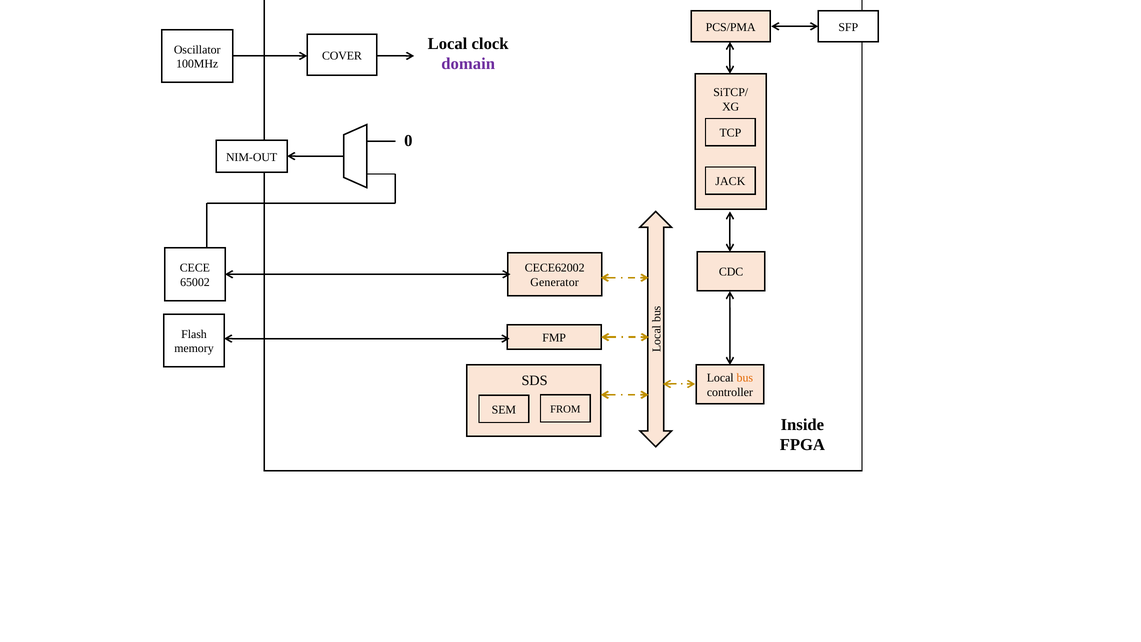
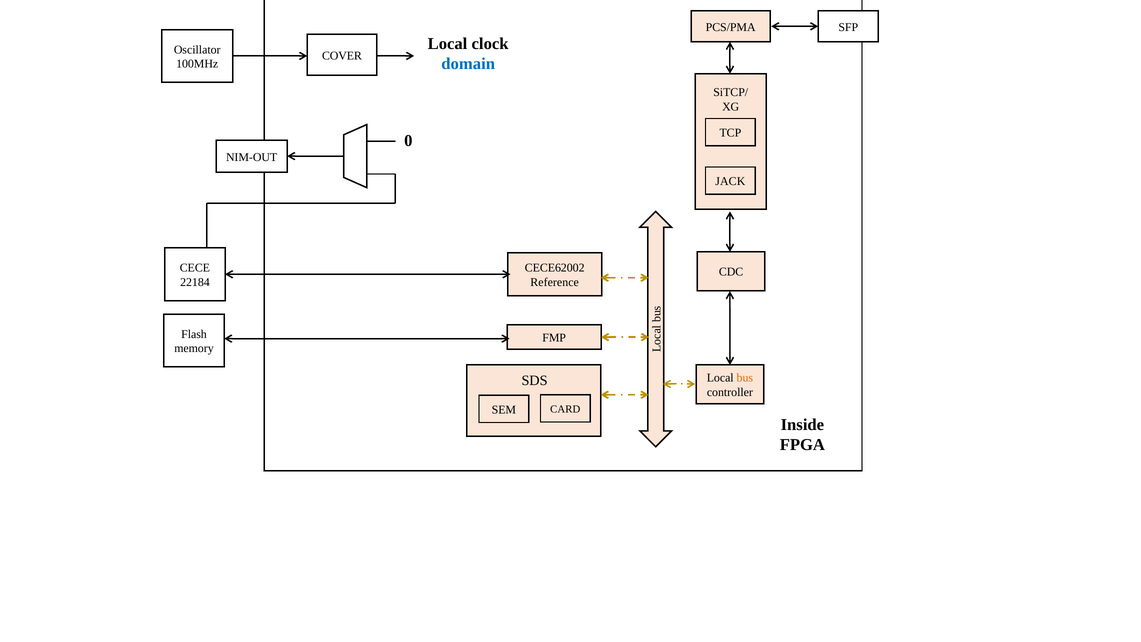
domain colour: purple -> blue
65002: 65002 -> 22184
Generator: Generator -> Reference
FROM: FROM -> CARD
